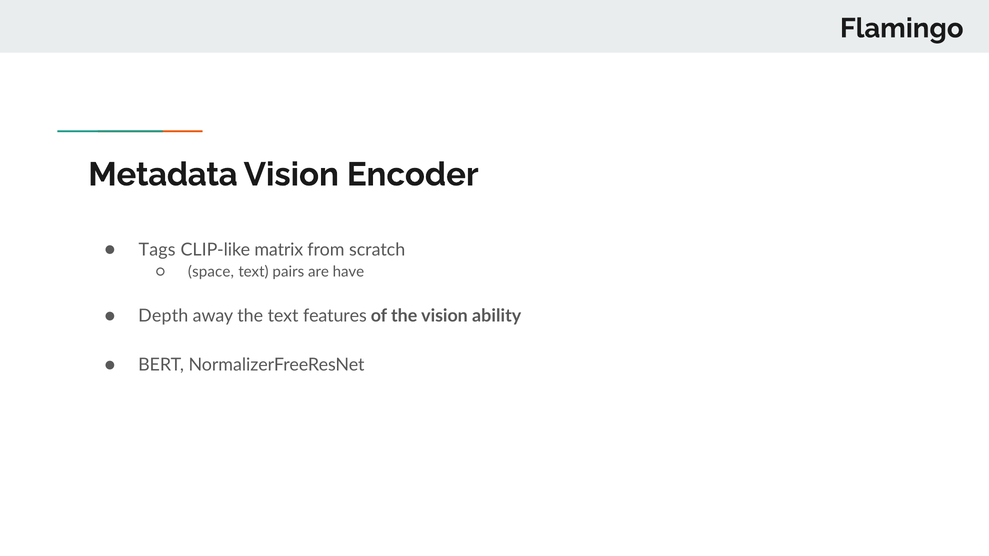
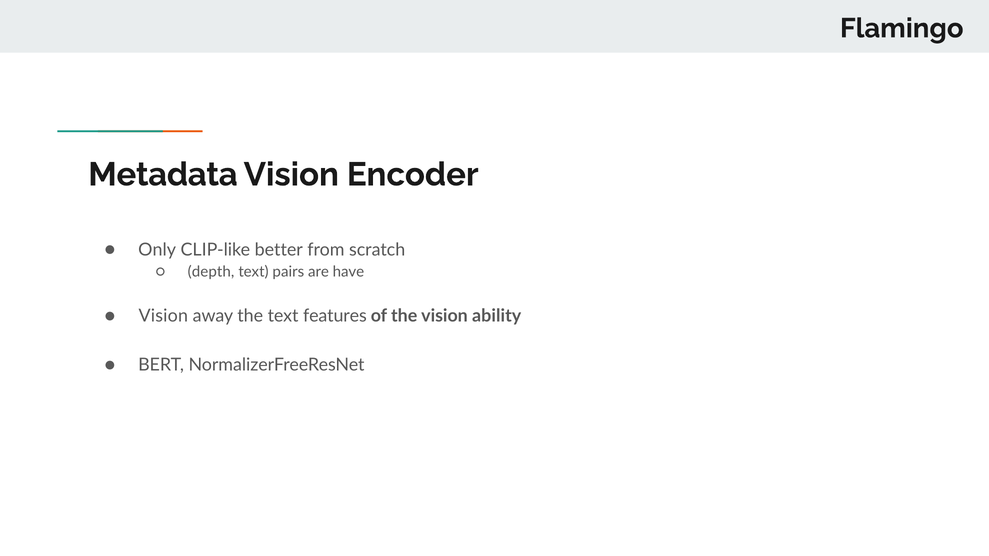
Tags: Tags -> Only
matrix: matrix -> better
space: space -> depth
Depth at (163, 316): Depth -> Vision
